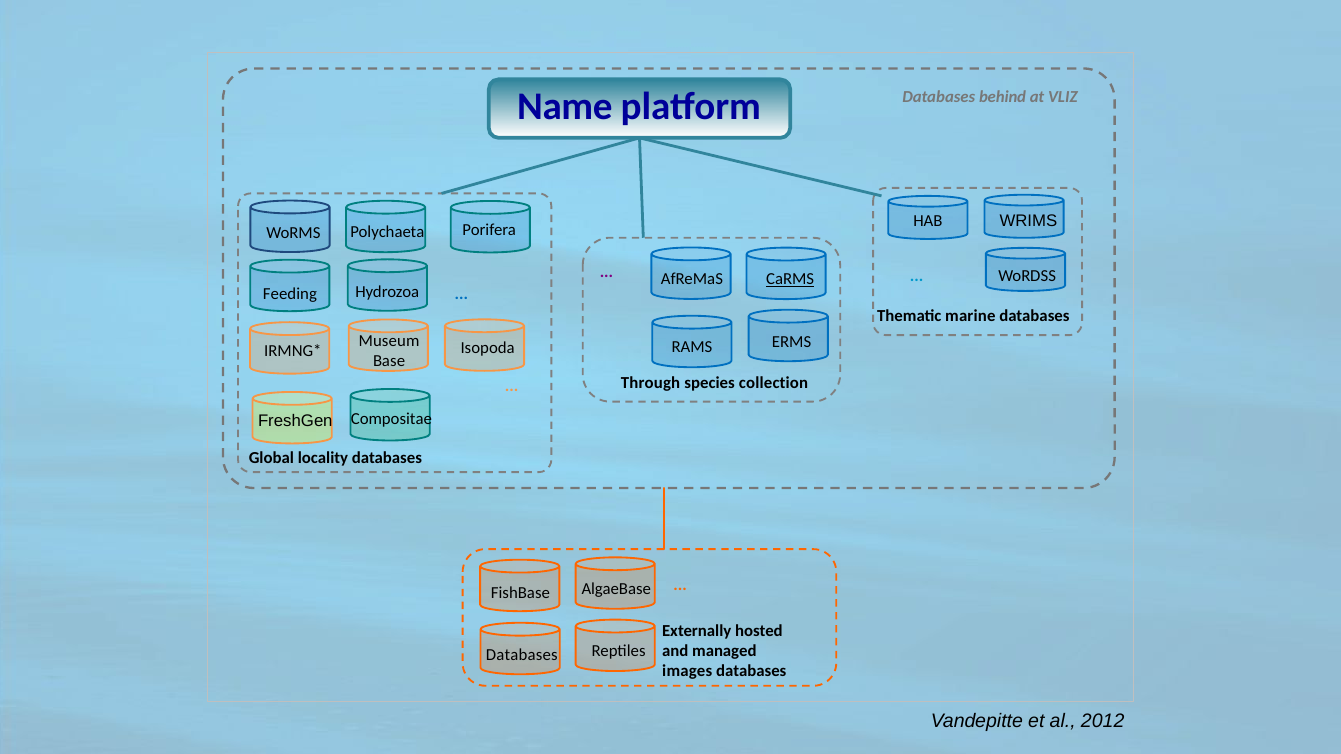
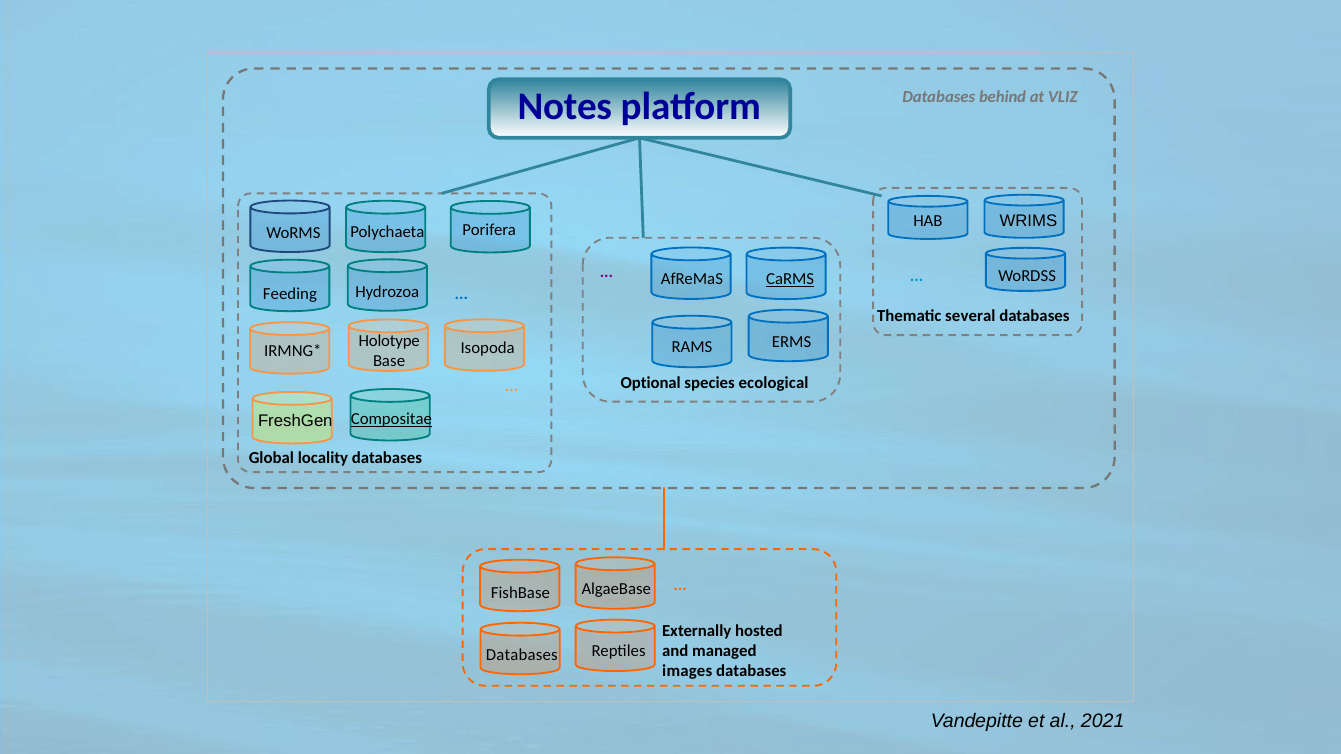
Name: Name -> Notes
marine: marine -> several
Museum: Museum -> Holotype
Through: Through -> Optional
collection: collection -> ecological
Compositae underline: none -> present
2012: 2012 -> 2021
